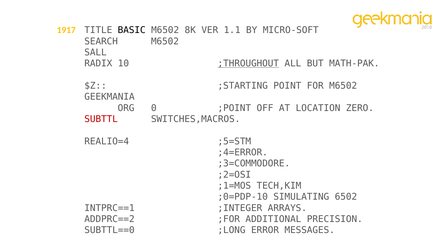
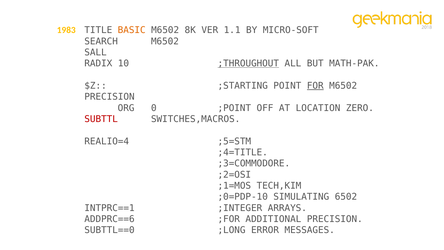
BASIC colour: black -> orange
1917: 1917 -> 1983
FOR underline: none -> present
GEEKMANIA at (110, 97): GEEKMANIA -> PRECISION
;4=ERROR: ;4=ERROR -> ;4=TITLE
ADDPRC==2: ADDPRC==2 -> ADDPRC==6
